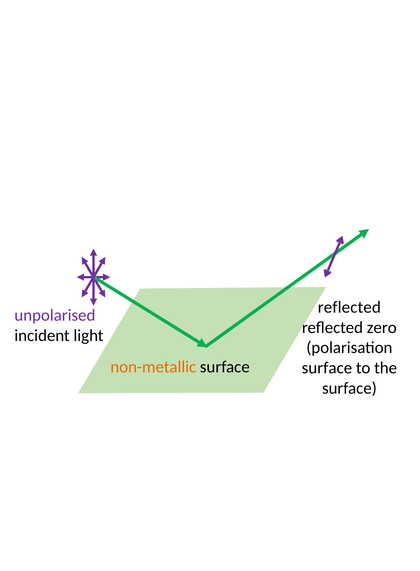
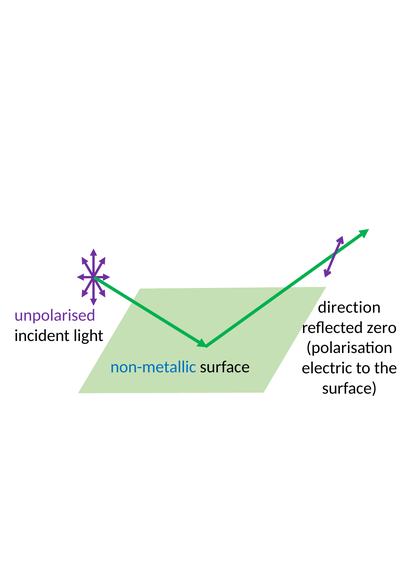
reflected at (349, 307): reflected -> direction
non-metallic colour: orange -> blue
surface at (327, 368): surface -> electric
